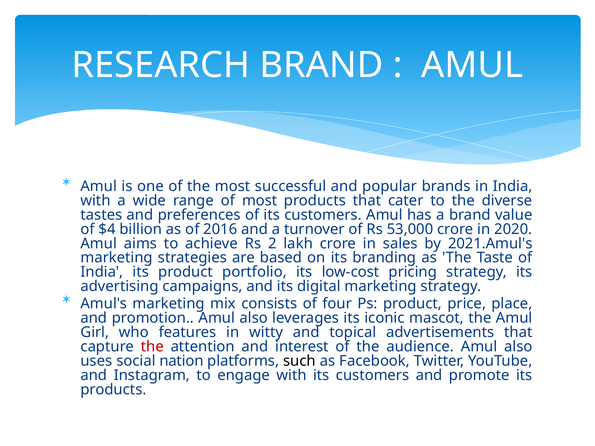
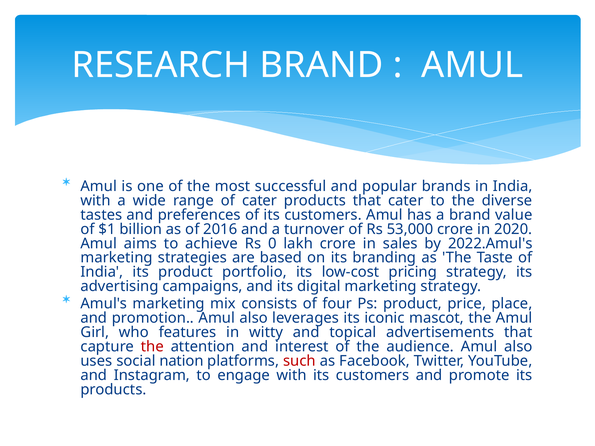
of most: most -> cater
$4: $4 -> $1
2: 2 -> 0
2021.Amul's: 2021.Amul's -> 2022.Amul's
such colour: black -> red
